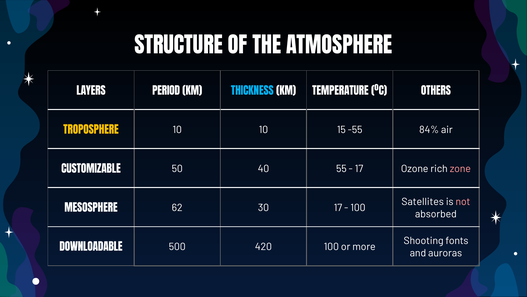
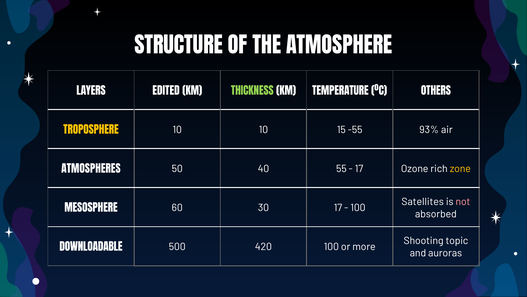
PERIOD: PERIOD -> EDITED
THICKNESS colour: light blue -> light green
84%: 84% -> 93%
CUSTOMIZABLE: CUSTOMIZABLE -> ATMOSPHERES
zone colour: pink -> yellow
62: 62 -> 60
fonts: fonts -> topic
